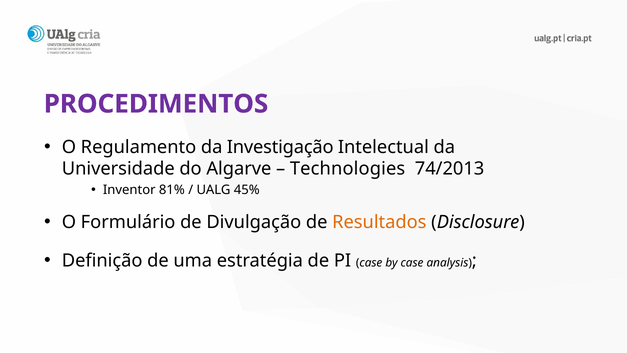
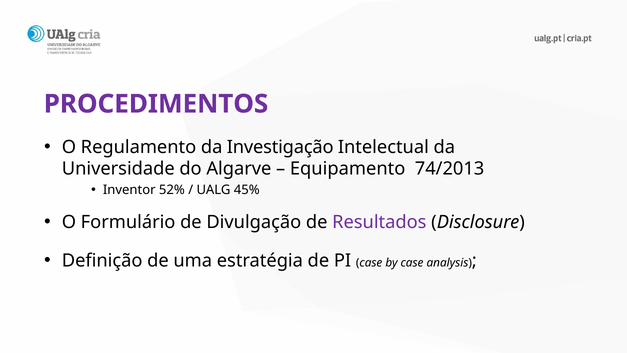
Technologies: Technologies -> Equipamento
81%: 81% -> 52%
Resultados colour: orange -> purple
